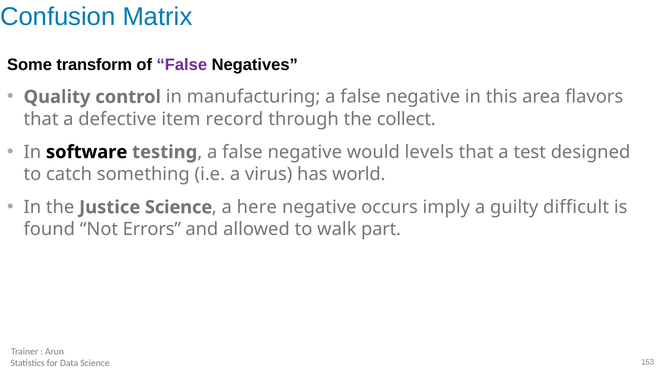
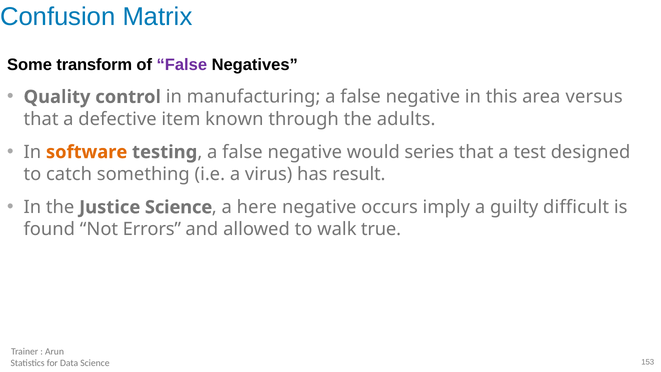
flavors: flavors -> versus
record: record -> known
collect: collect -> adults
software colour: black -> orange
levels: levels -> series
world: world -> result
part: part -> true
